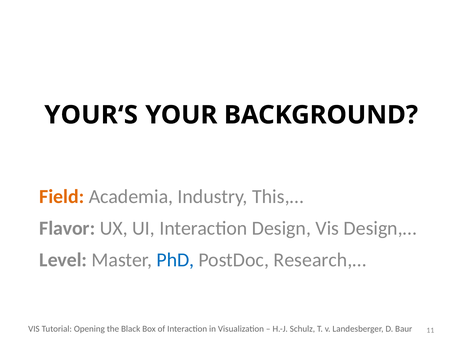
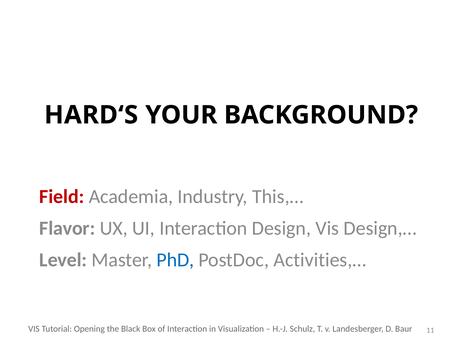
YOUR‘S: YOUR‘S -> HARD‘S
Field colour: orange -> red
Research,…: Research,… -> Activities,…
